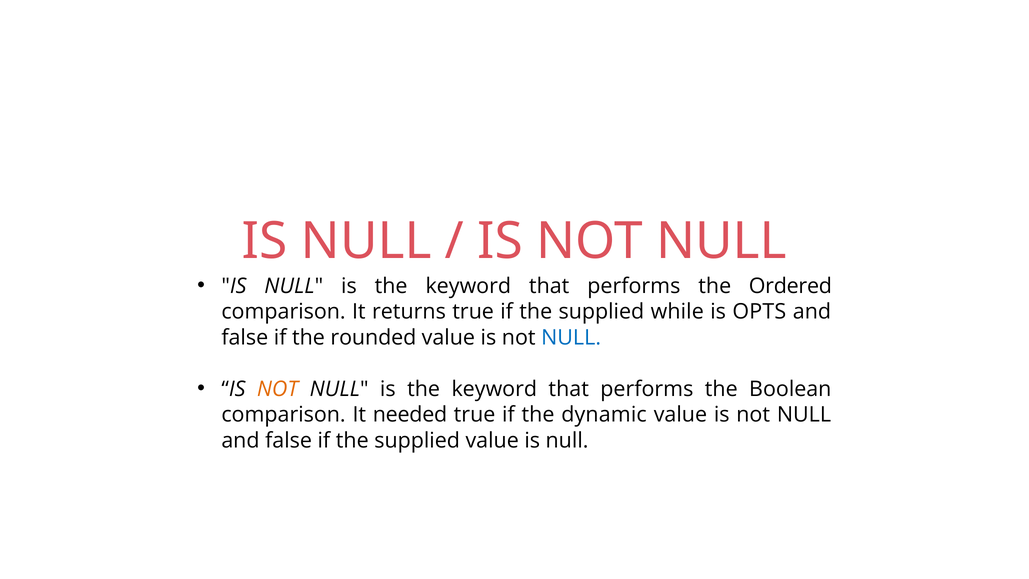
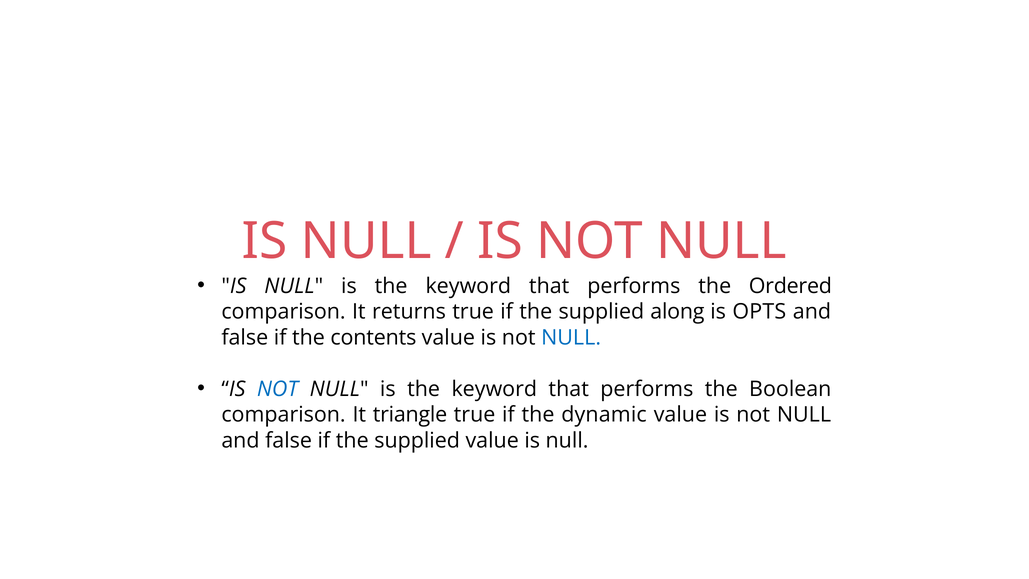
while: while -> along
rounded: rounded -> contents
NOT at (278, 389) colour: orange -> blue
needed: needed -> triangle
